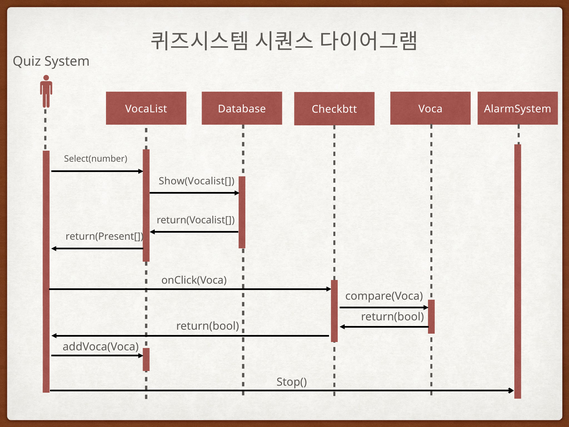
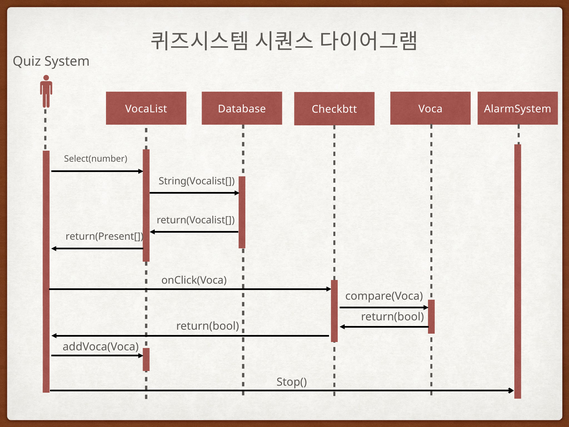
Show(Vocalist[: Show(Vocalist[ -> String(Vocalist[
